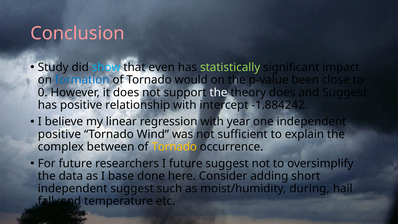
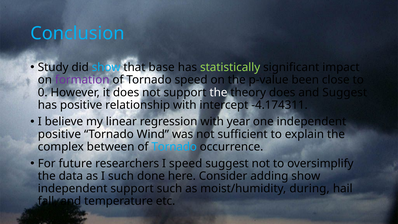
Conclusion colour: pink -> light blue
even: even -> base
formation colour: blue -> purple
Tornado would: would -> speed
-1.884242: -1.884242 -> -4.174311
Tornado at (174, 147) colour: yellow -> light blue
I future: future -> speed
I base: base -> such
adding short: short -> show
independent suggest: suggest -> support
